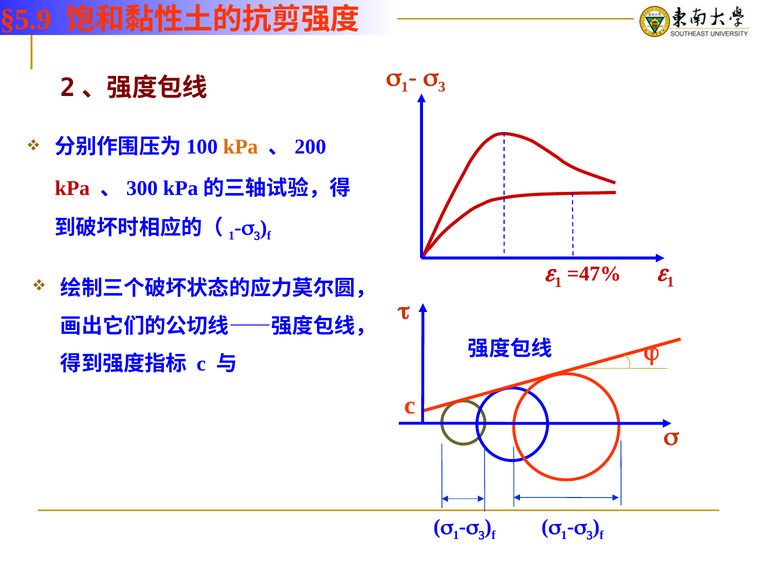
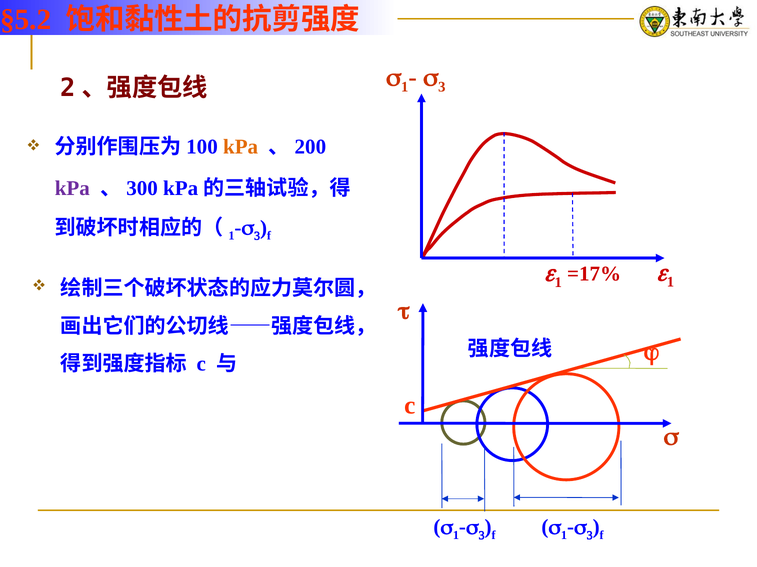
§5.9: §5.9 -> §5.2
kPa at (72, 188) colour: red -> purple
=47%: =47% -> =17%
